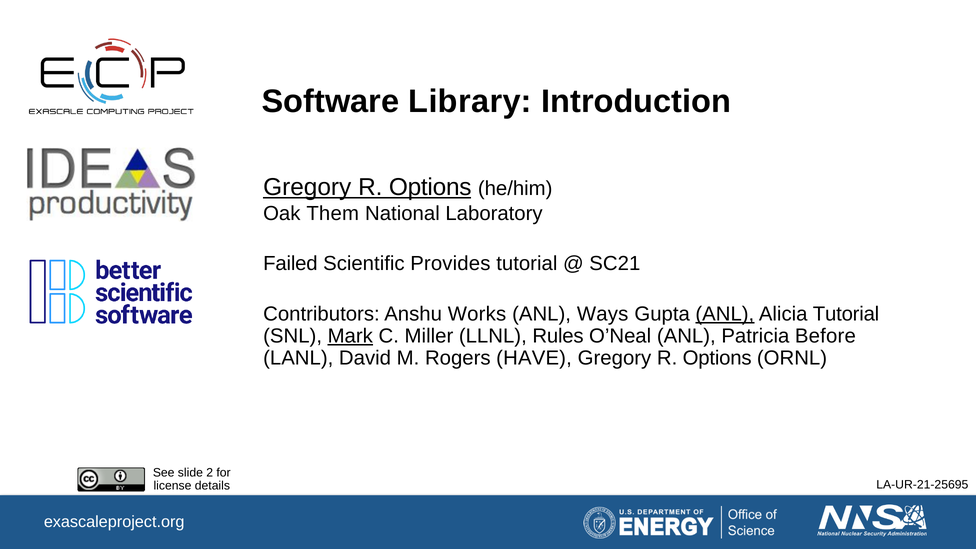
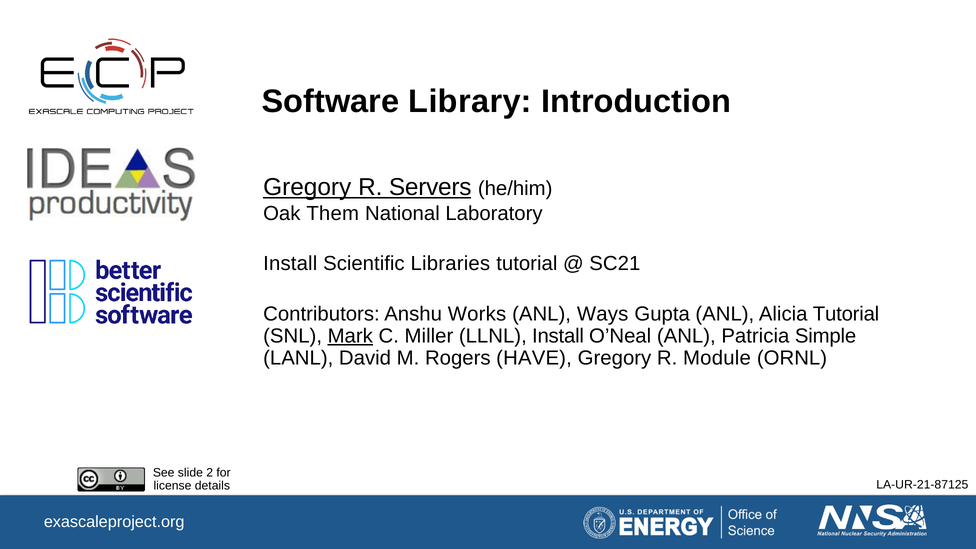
Options at (430, 187): Options -> Servers
Failed at (290, 264): Failed -> Install
Provides: Provides -> Libraries
ANL at (725, 314) underline: present -> none
LLNL Rules: Rules -> Install
Before: Before -> Simple
Options at (717, 358): Options -> Module
LA-UR-21-25695: LA-UR-21-25695 -> LA-UR-21-87125
